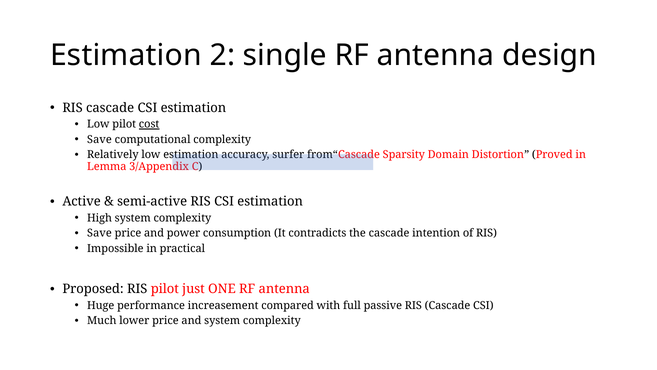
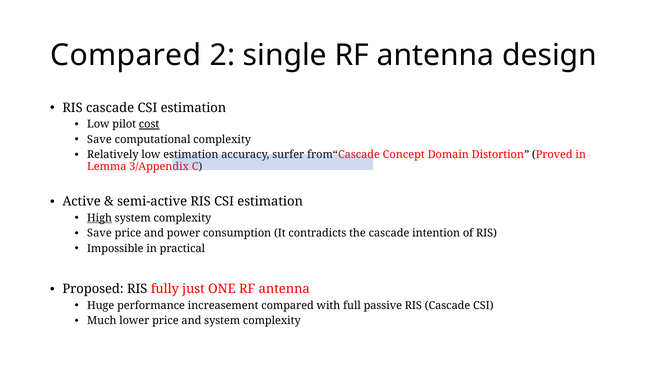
Estimation at (126, 55): Estimation -> Compared
Sparsity: Sparsity -> Concept
High underline: none -> present
RIS pilot: pilot -> fully
